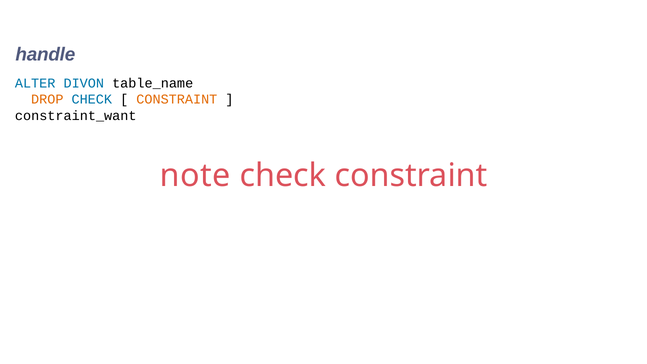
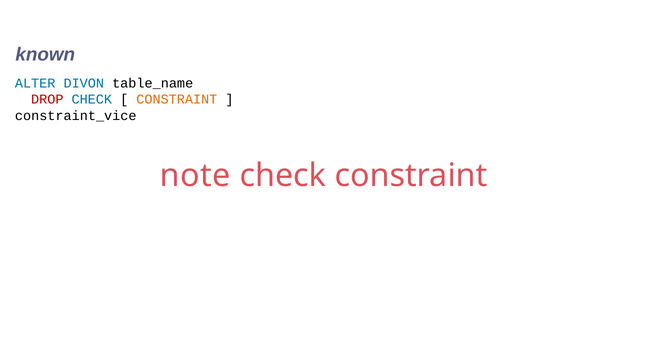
handle: handle -> known
DROP colour: orange -> red
constraint_want: constraint_want -> constraint_vice
